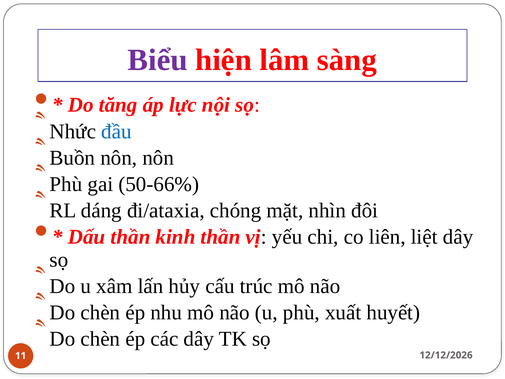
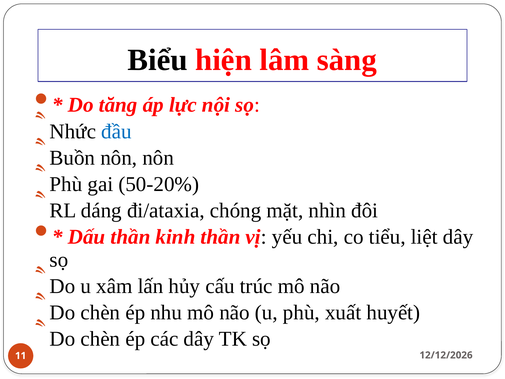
Biểu colour: purple -> black
50-66%: 50-66% -> 50-20%
liên: liên -> tiểu
